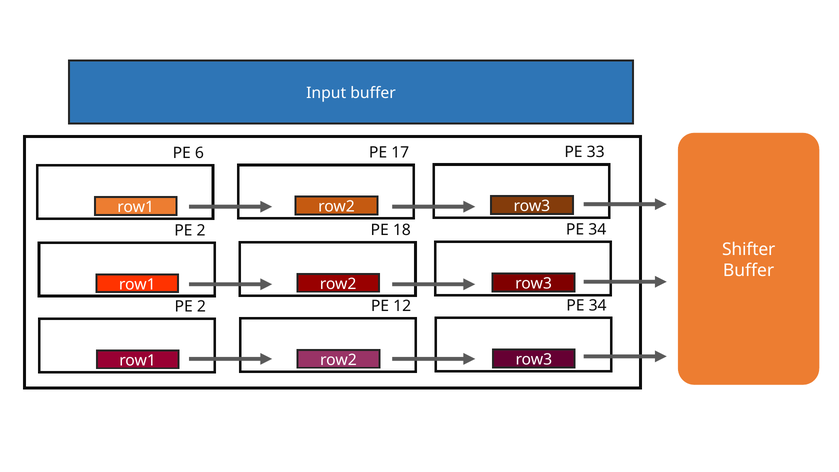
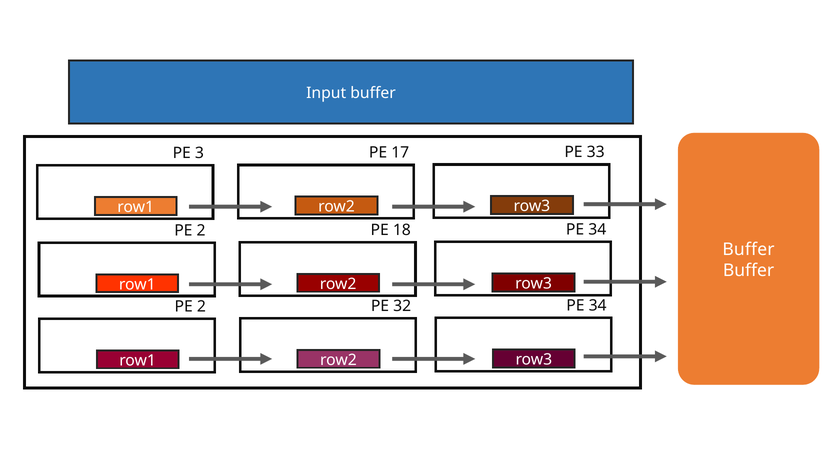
6: 6 -> 3
Shifter at (749, 249): Shifter -> Buffer
12: 12 -> 32
